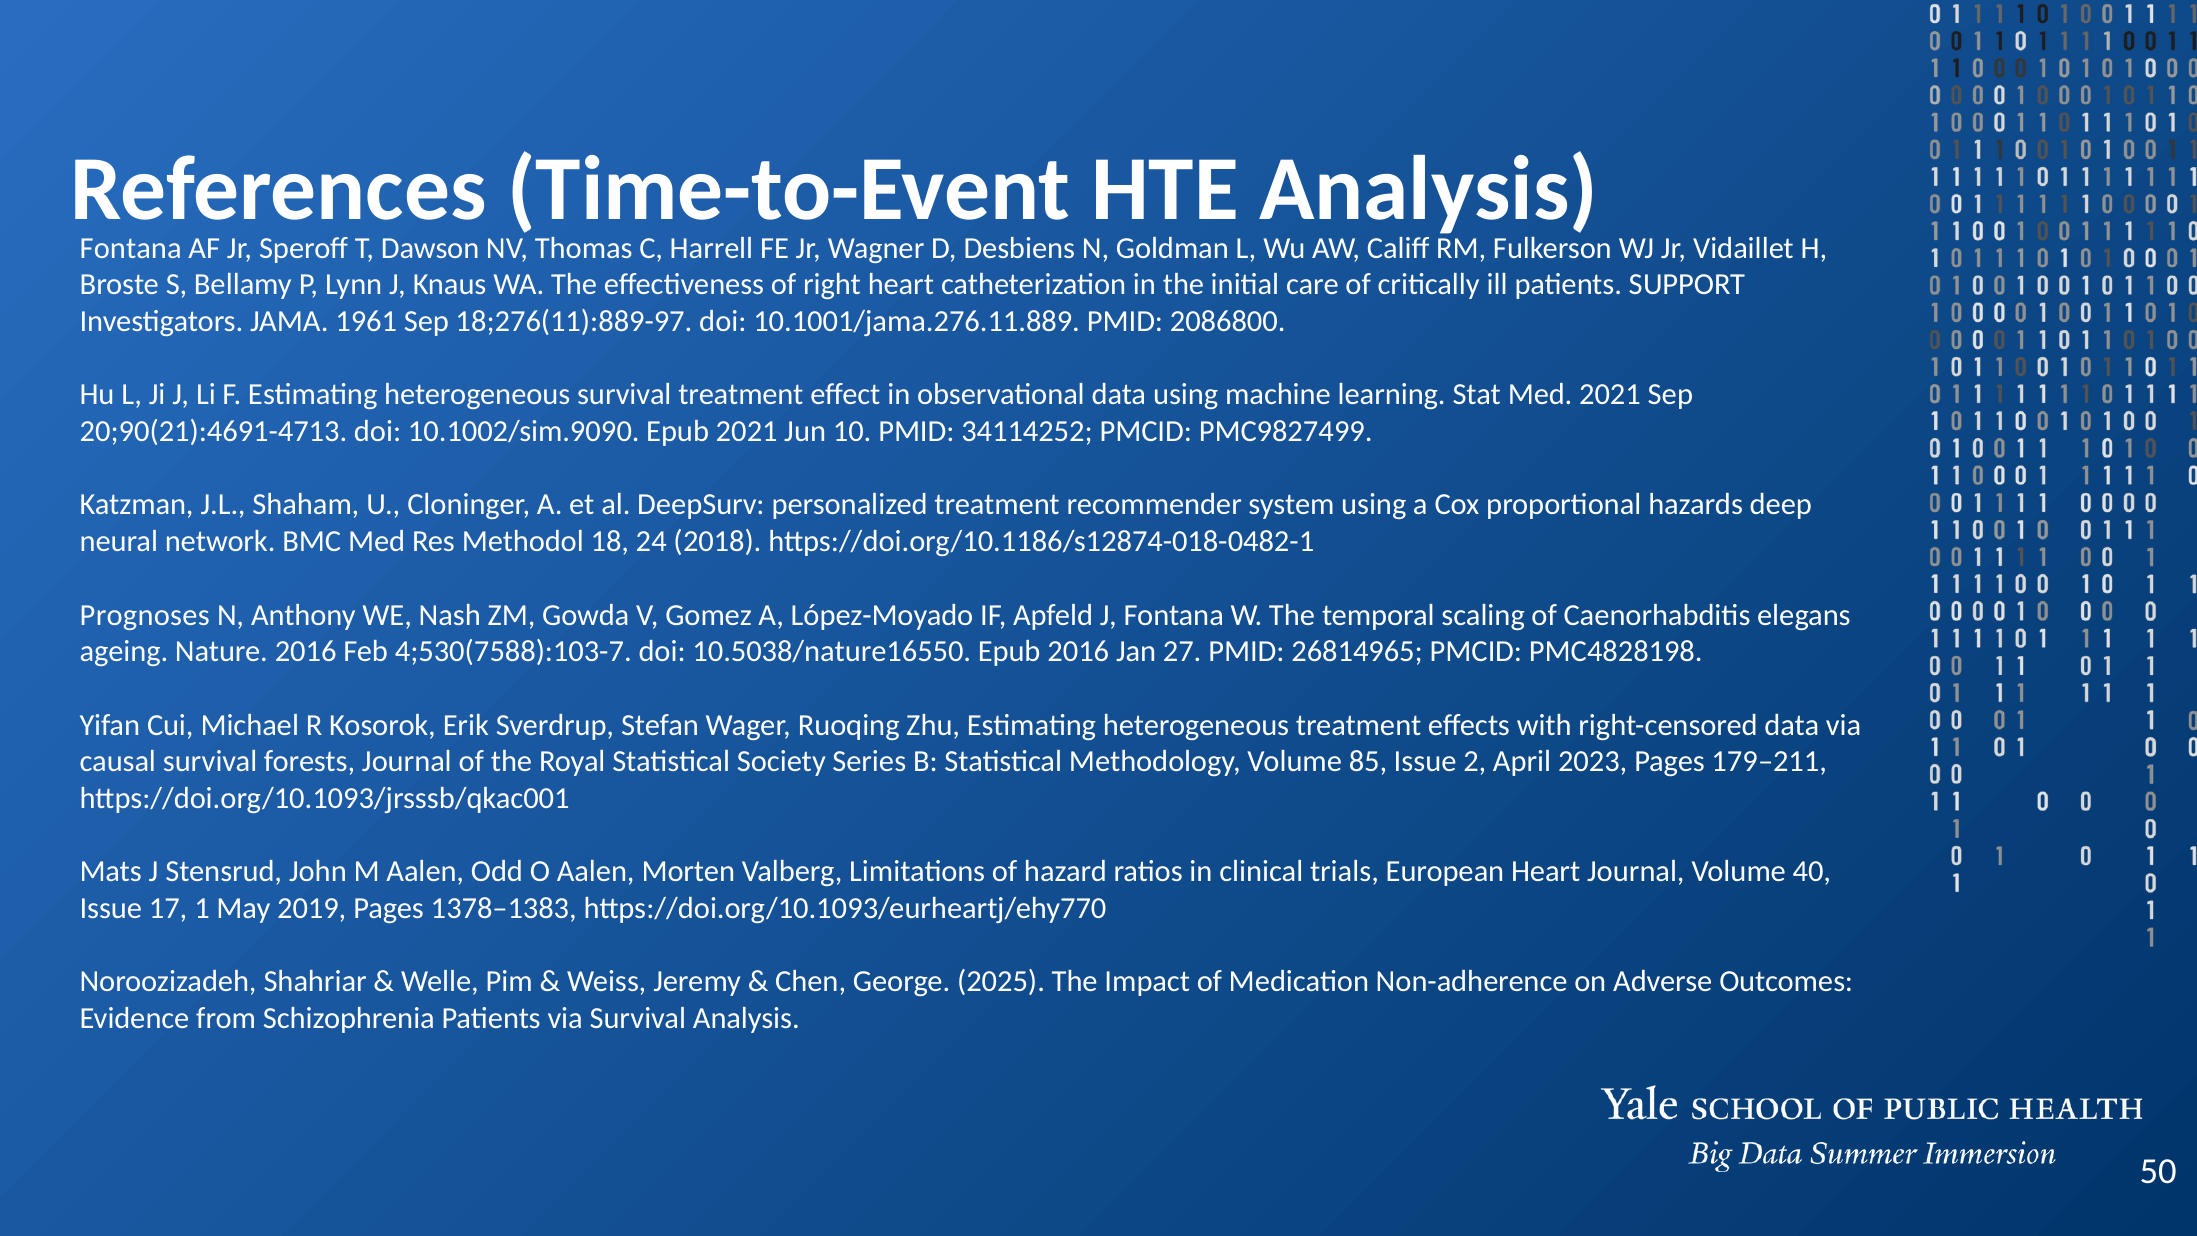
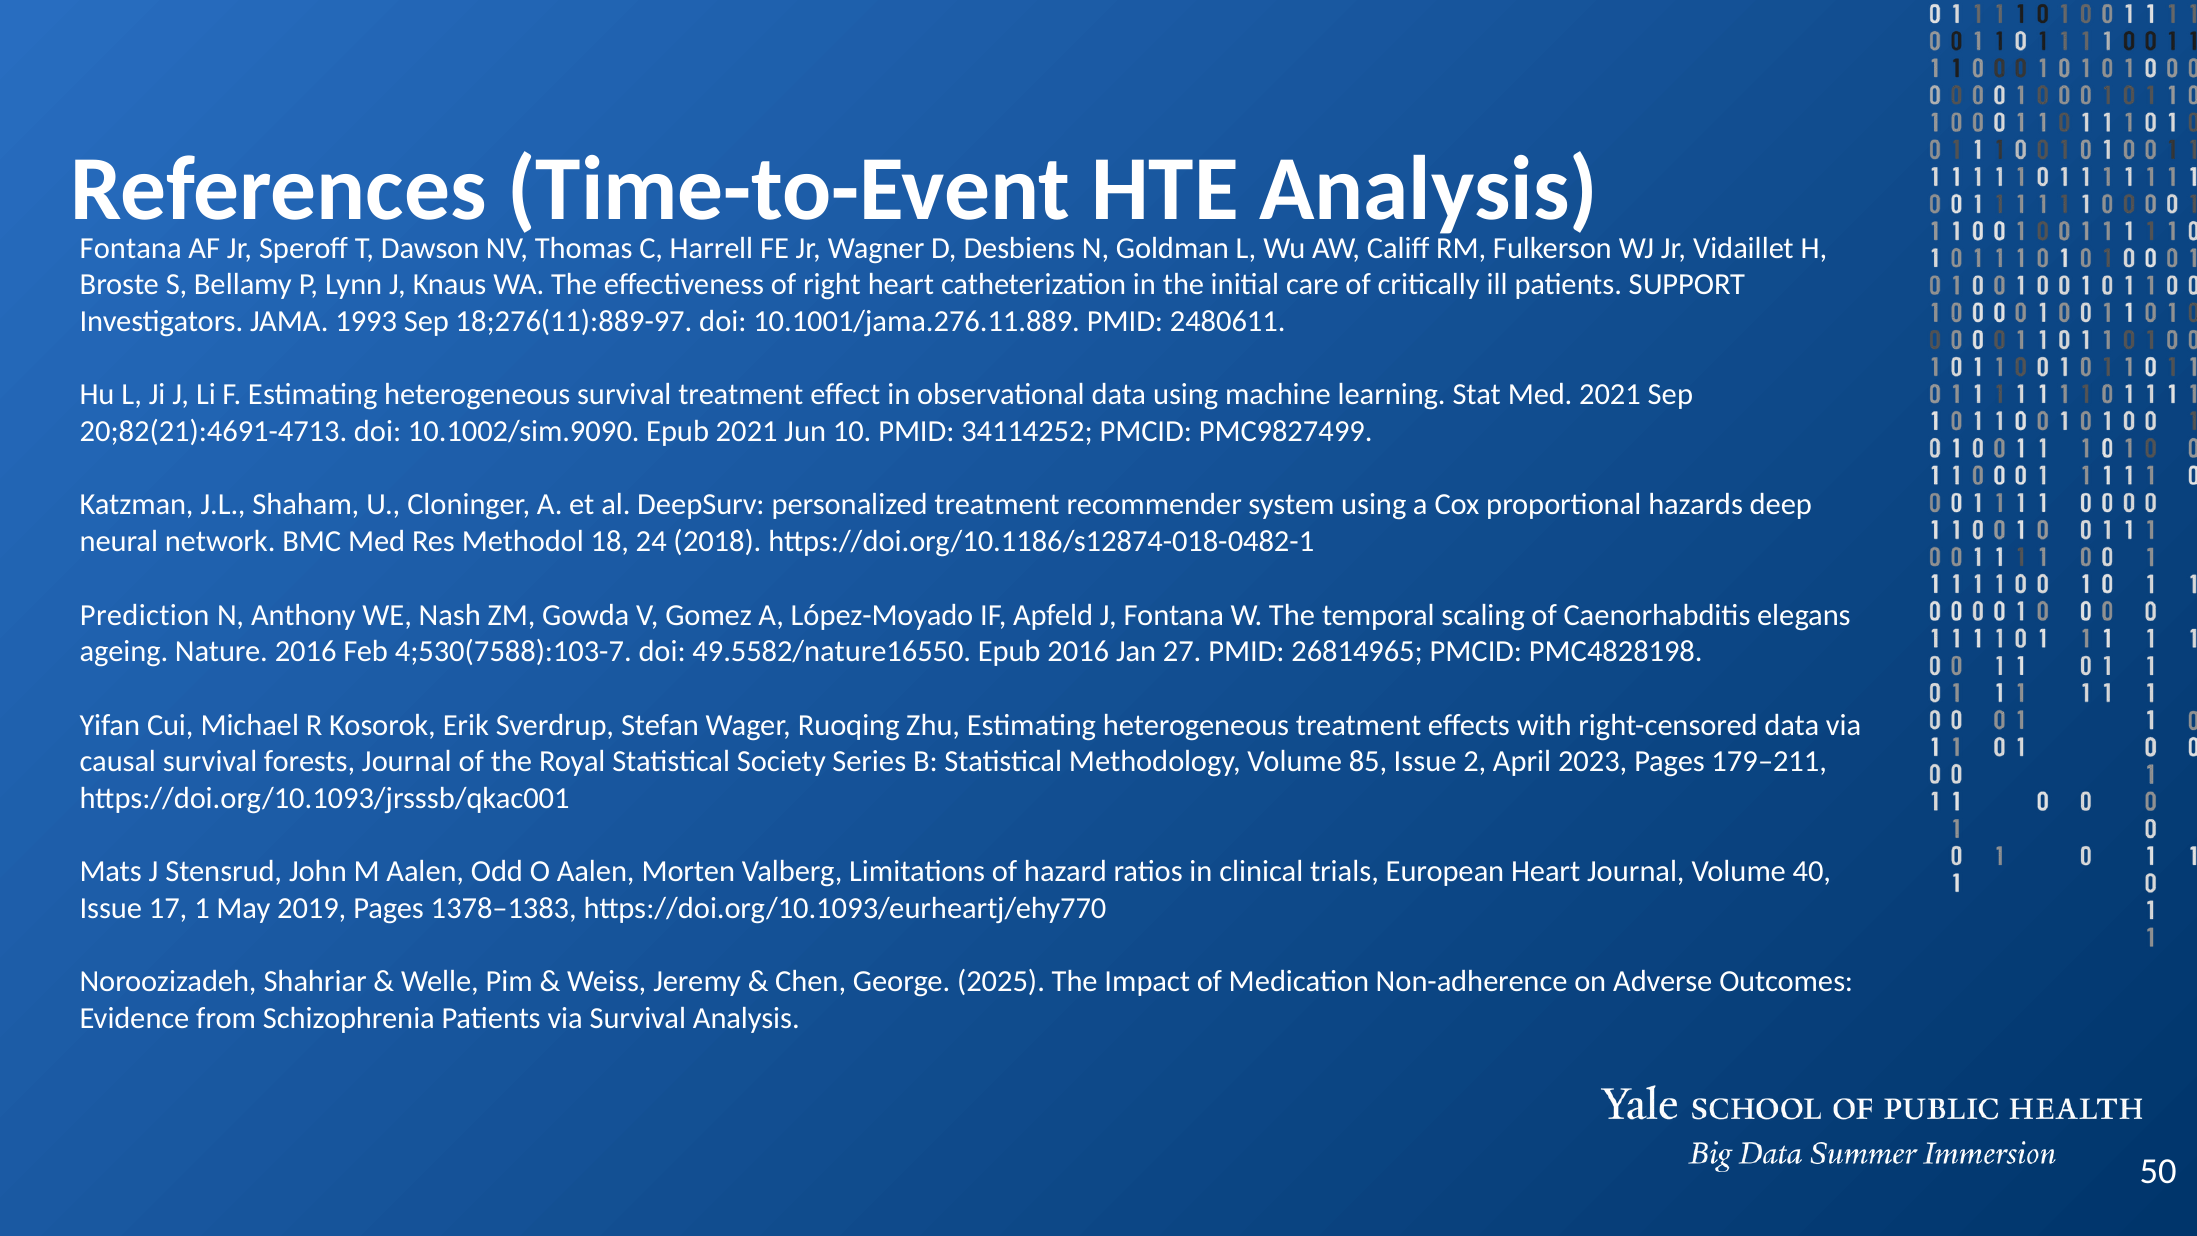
1961: 1961 -> 1993
2086800: 2086800 -> 2480611
20;90(21):4691-4713: 20;90(21):4691-4713 -> 20;82(21):4691-4713
Prognoses: Prognoses -> Prediction
10.5038/nature16550: 10.5038/nature16550 -> 49.5582/nature16550
